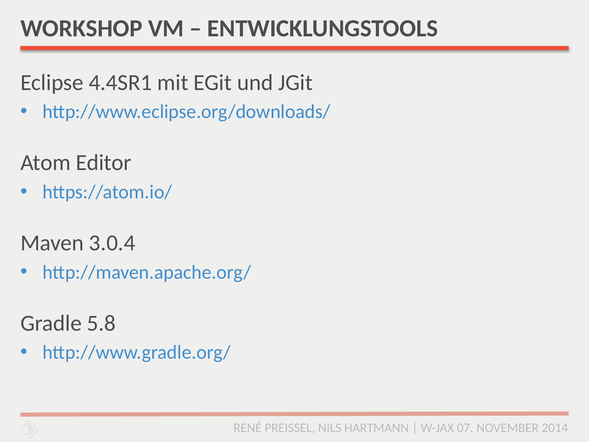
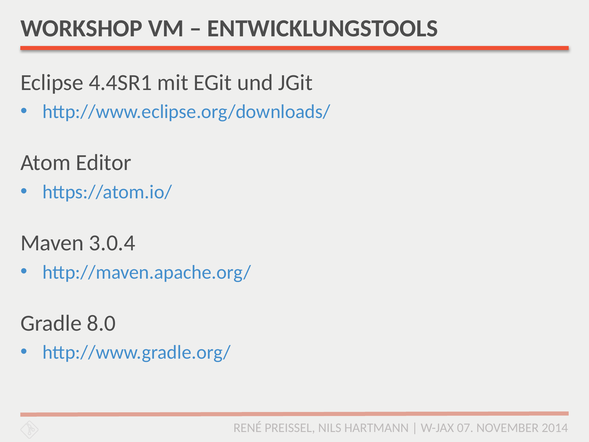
5.8: 5.8 -> 8.0
